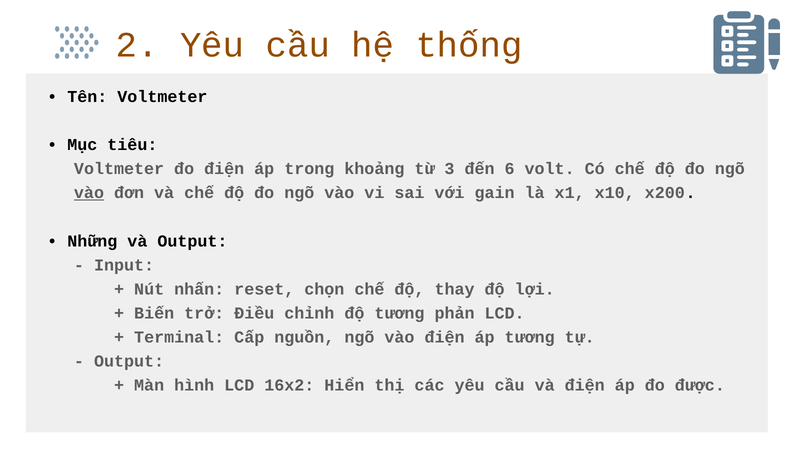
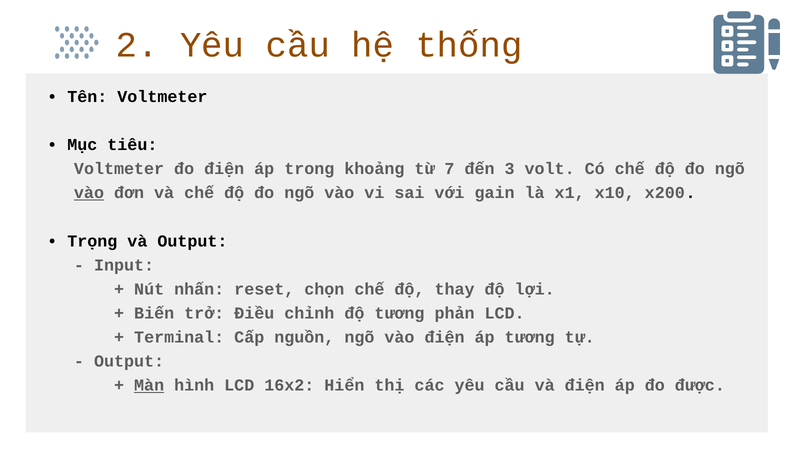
3: 3 -> 7
6: 6 -> 3
Những: Những -> Trọng
Màn underline: none -> present
